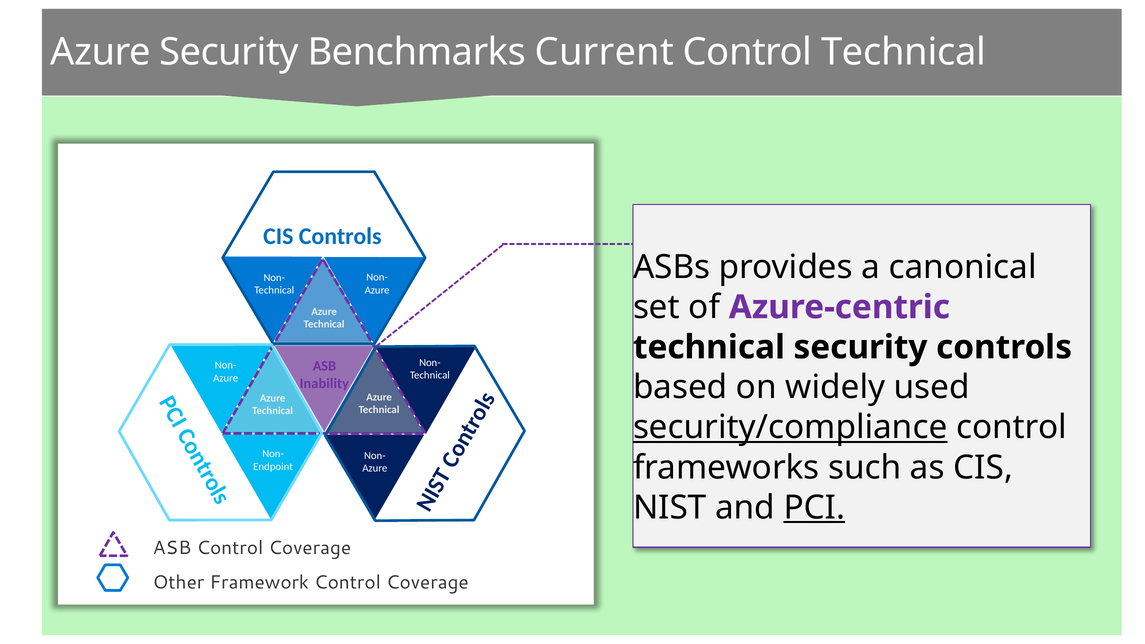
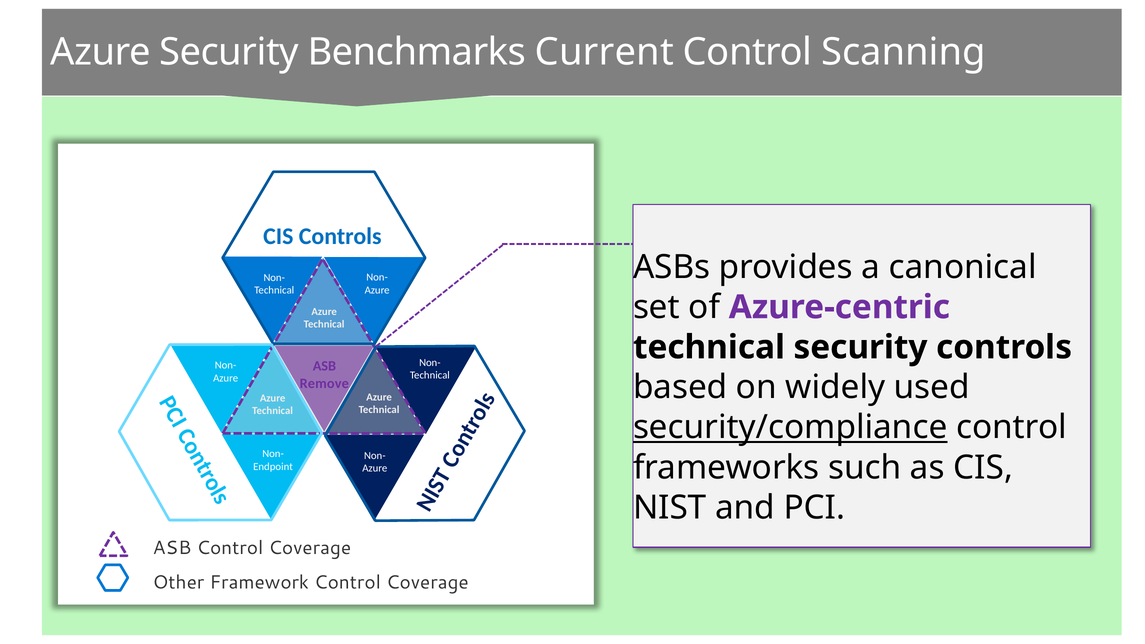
Control Technical: Technical -> Scanning
Inability: Inability -> Remove
PCI underline: present -> none
